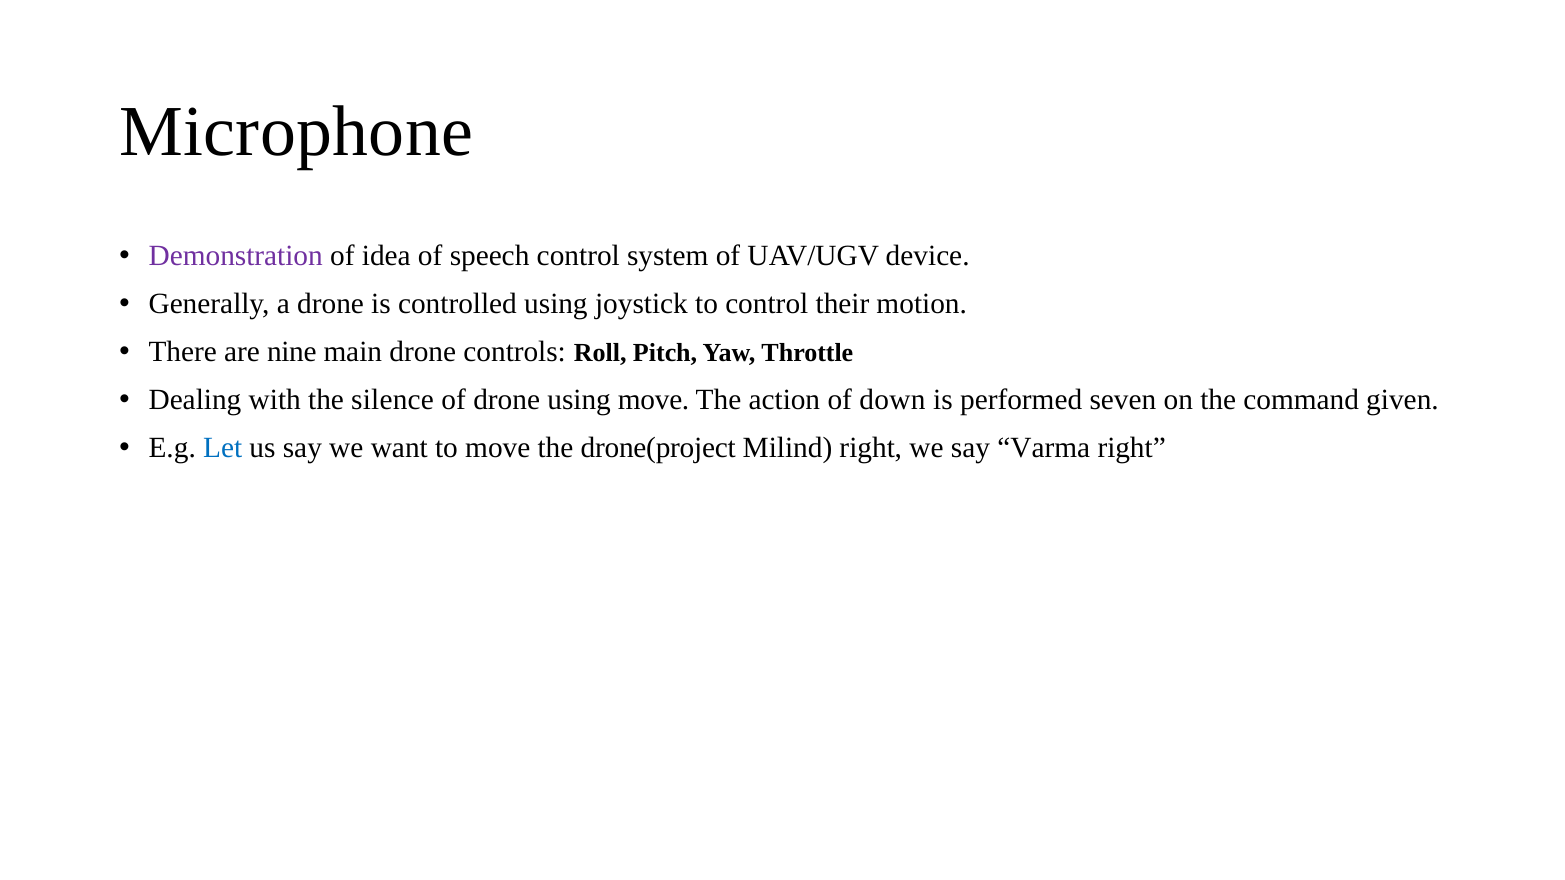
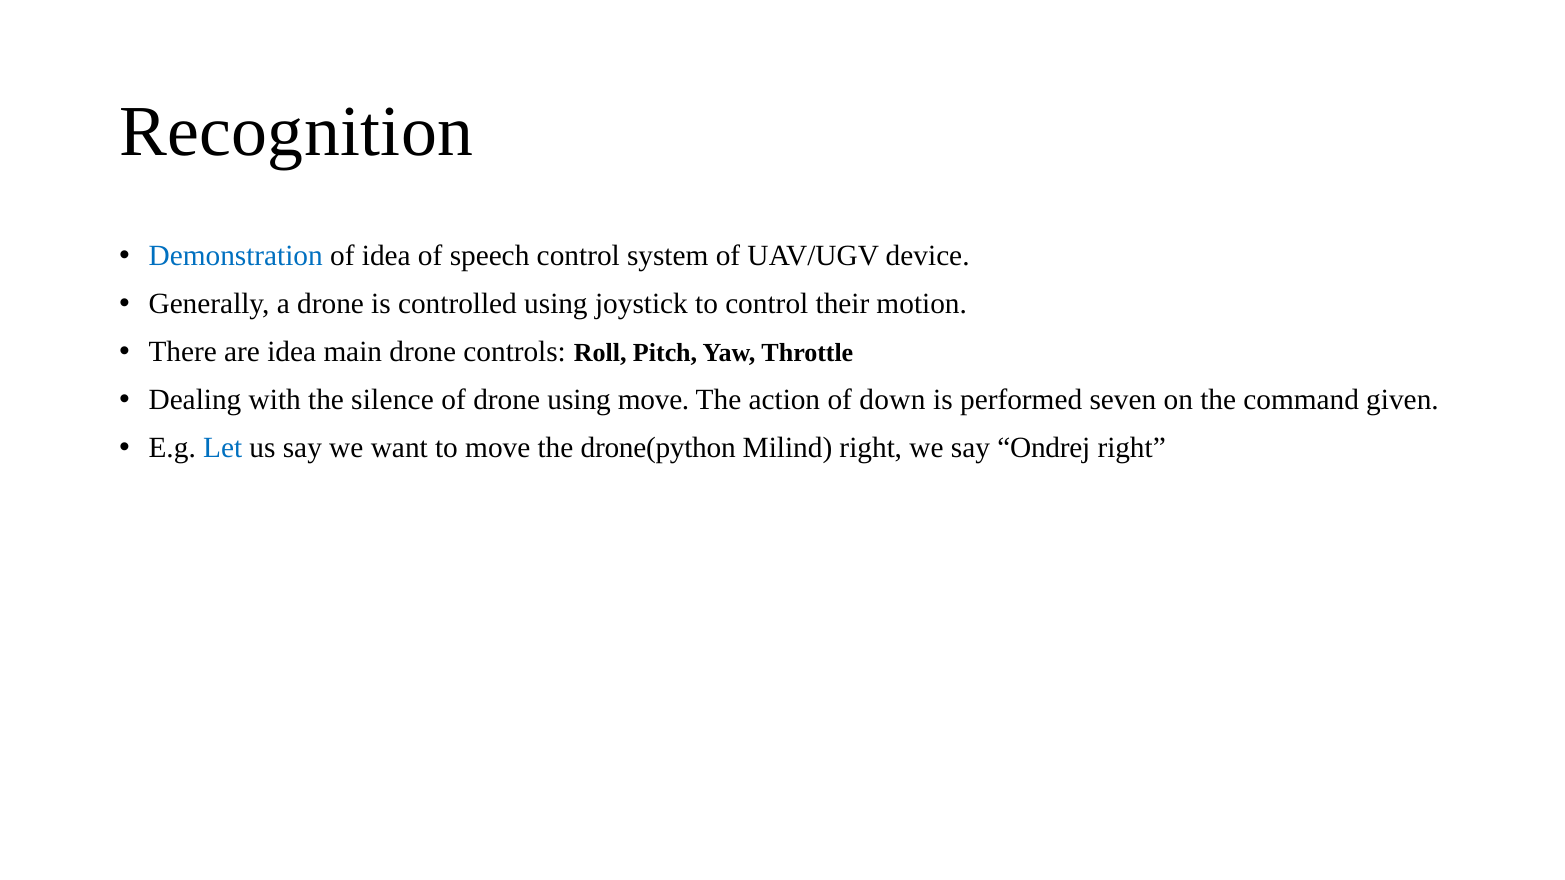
Microphone: Microphone -> Recognition
Demonstration colour: purple -> blue
are nine: nine -> idea
drone(project: drone(project -> drone(python
Varma: Varma -> Ondrej
